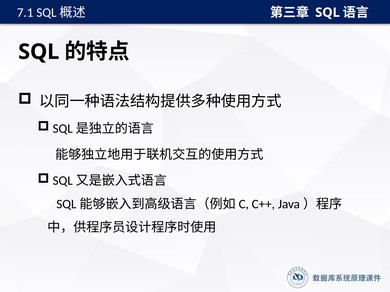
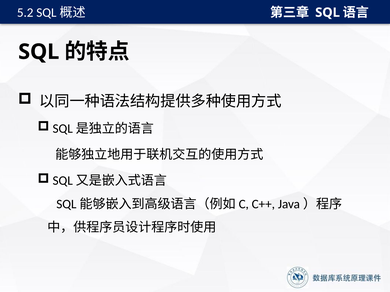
7.1: 7.1 -> 5.2
